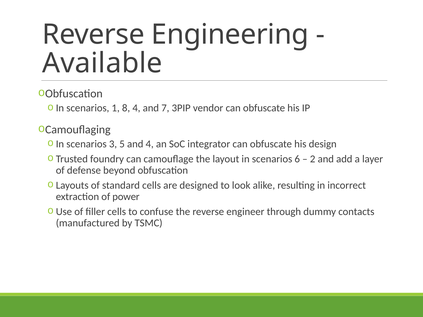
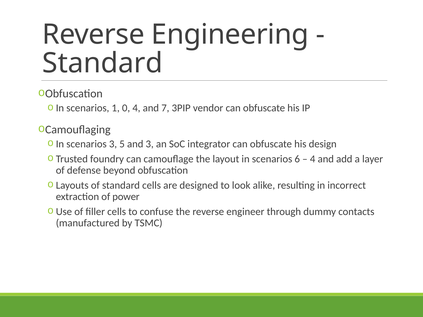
Available at (102, 63): Available -> Standard
8: 8 -> 0
and 4: 4 -> 3
2 at (313, 159): 2 -> 4
